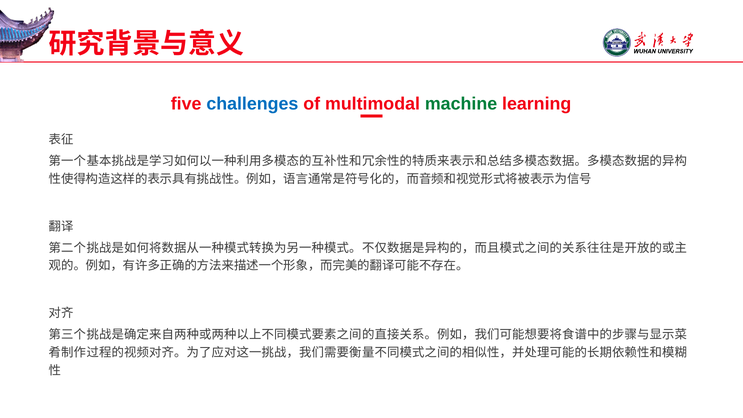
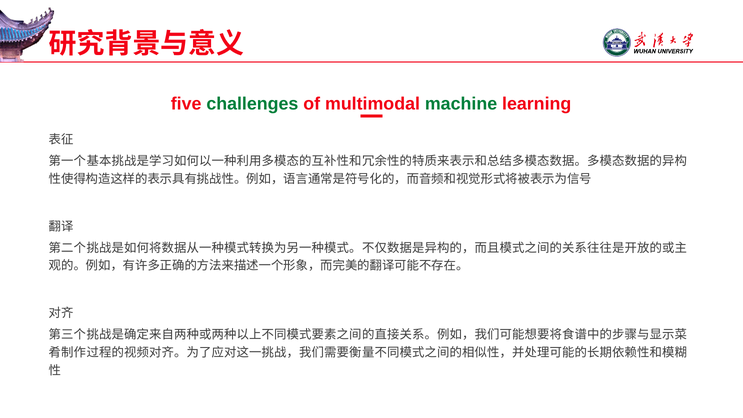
challenges colour: blue -> green
